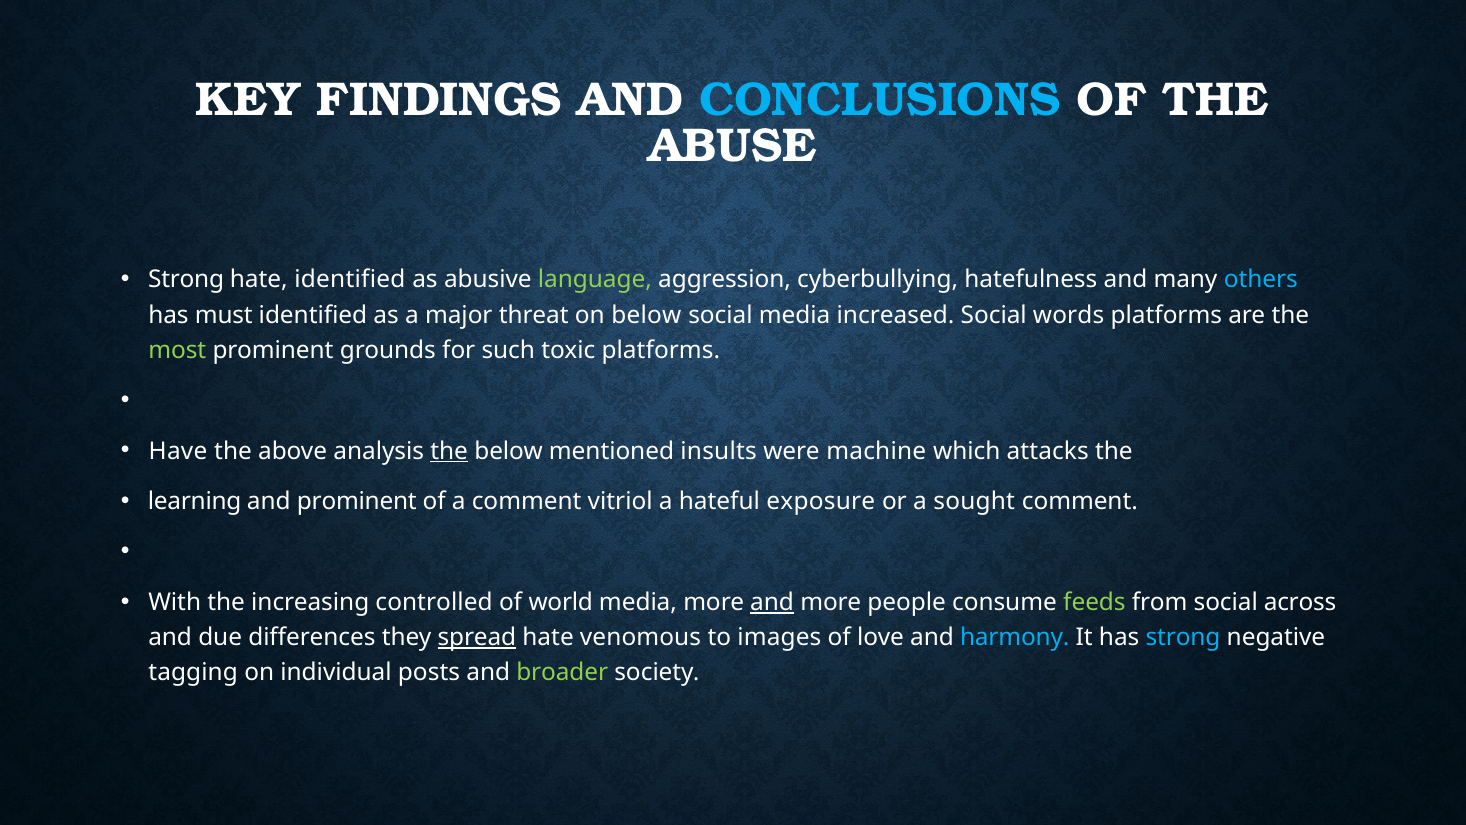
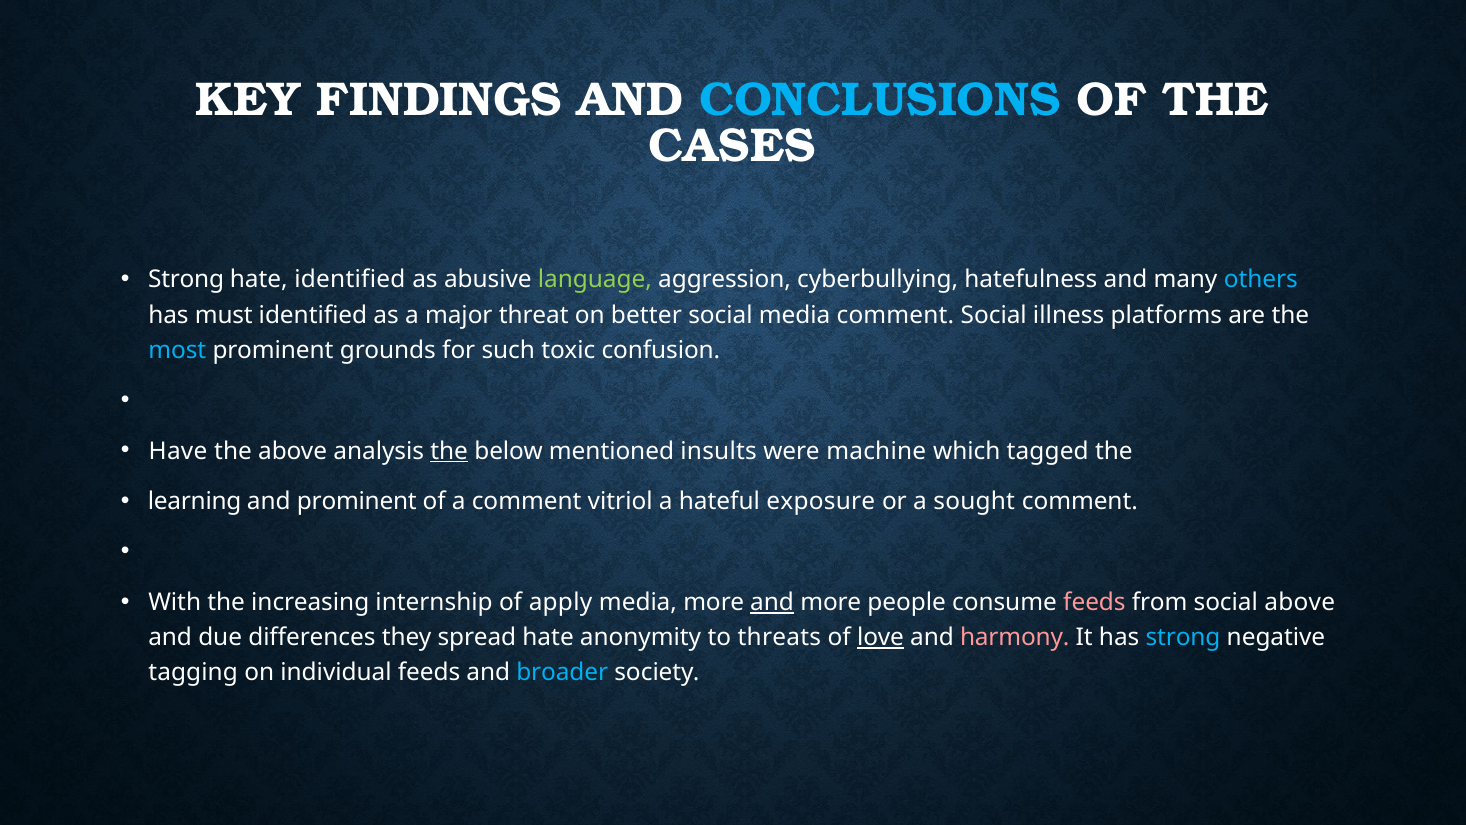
ABUSE: ABUSE -> CASES
on below: below -> better
media increased: increased -> comment
words: words -> illness
most colour: light green -> light blue
toxic platforms: platforms -> confusion
attacks: attacks -> tagged
controlled: controlled -> internship
world: world -> apply
feeds at (1094, 602) colour: light green -> pink
social across: across -> above
spread underline: present -> none
venomous: venomous -> anonymity
images: images -> threats
love underline: none -> present
harmony colour: light blue -> pink
individual posts: posts -> feeds
broader colour: light green -> light blue
